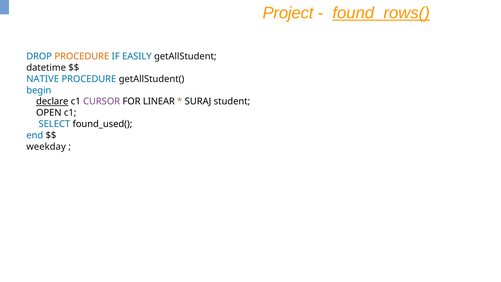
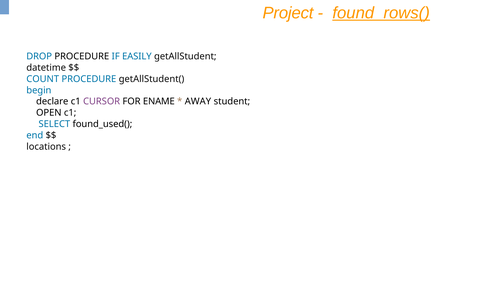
PROCEDURE at (82, 56) colour: orange -> black
NATIVE: NATIVE -> COUNT
declare underline: present -> none
LINEAR: LINEAR -> ENAME
SURAJ: SURAJ -> AWAY
weekday: weekday -> locations
